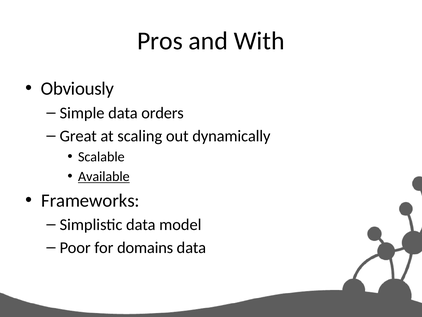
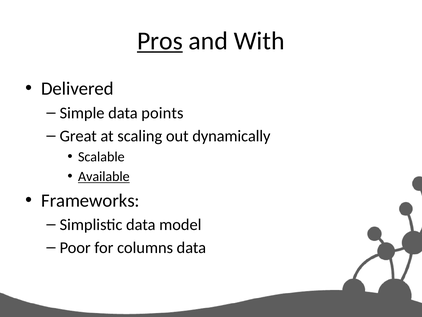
Pros underline: none -> present
Obviously: Obviously -> Delivered
orders: orders -> points
domains: domains -> columns
